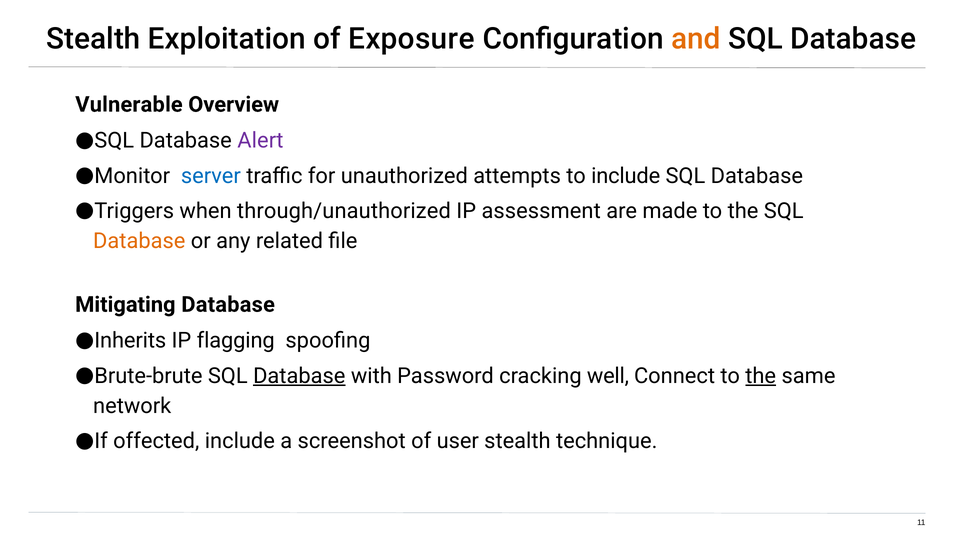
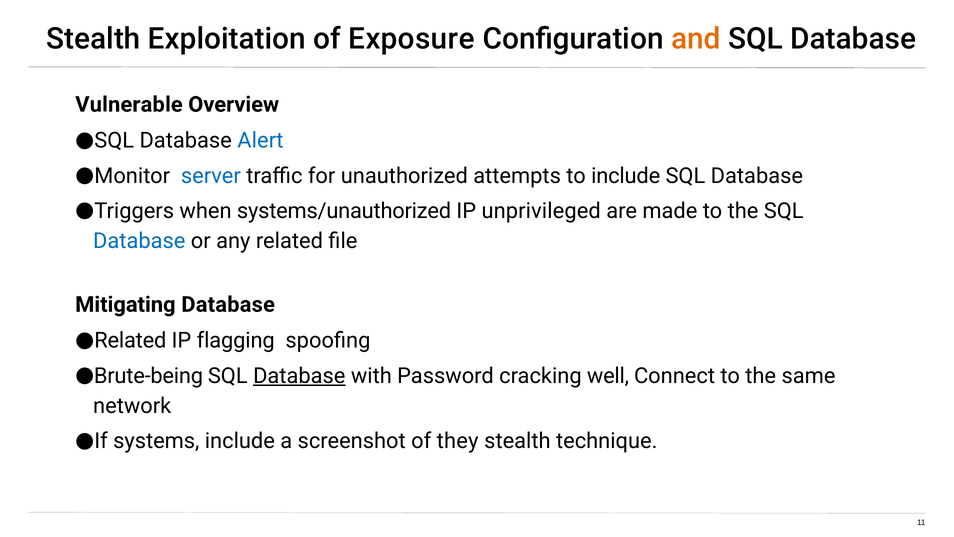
Alert colour: purple -> blue
through/unauthorized: through/unauthorized -> systems/unauthorized
assessment: assessment -> unprivileged
Database at (139, 241) colour: orange -> blue
Inherits at (130, 341): Inherits -> Related
Brute-brute: Brute-brute -> Brute-being
the at (761, 376) underline: present -> none
offected: offected -> systems
user: user -> they
